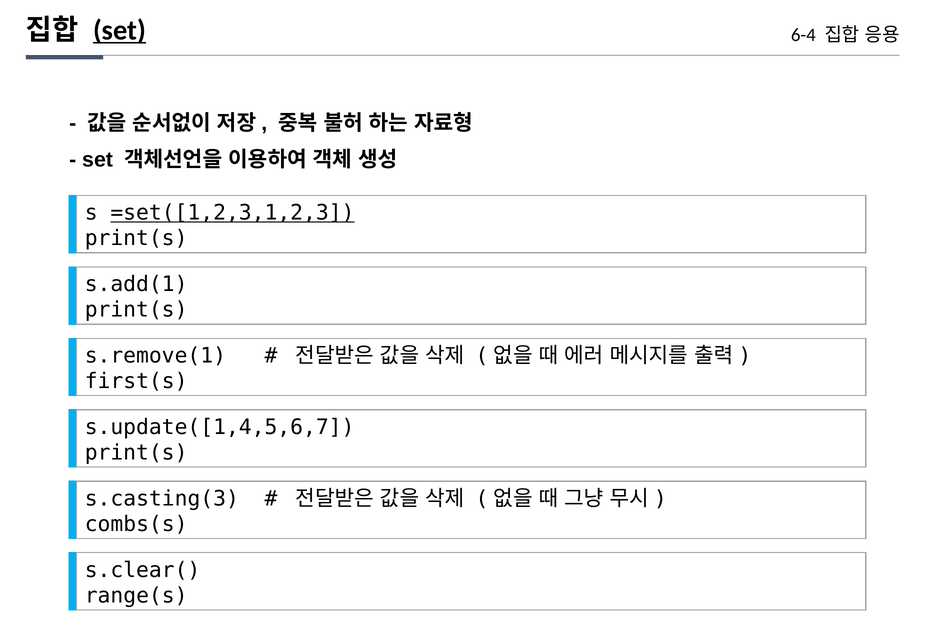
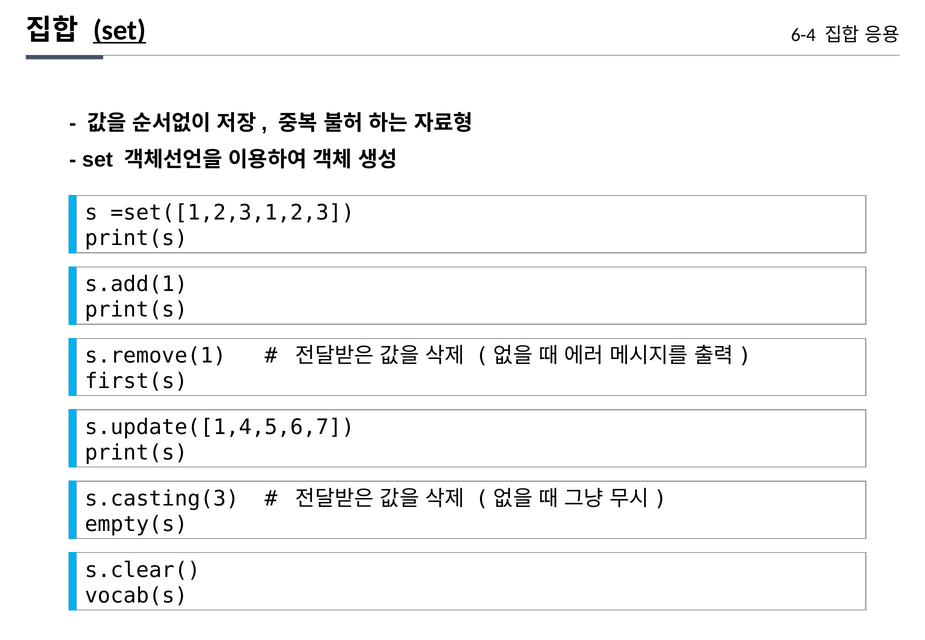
=set([1,2,3,1,2,3 underline: present -> none
combs(s: combs(s -> empty(s
range(s: range(s -> vocab(s
